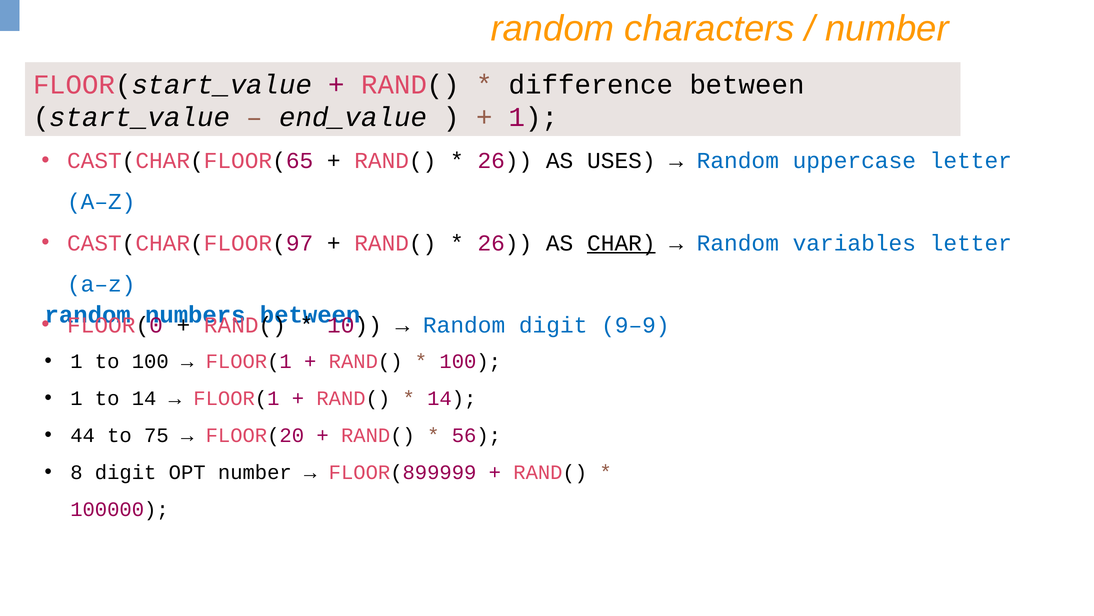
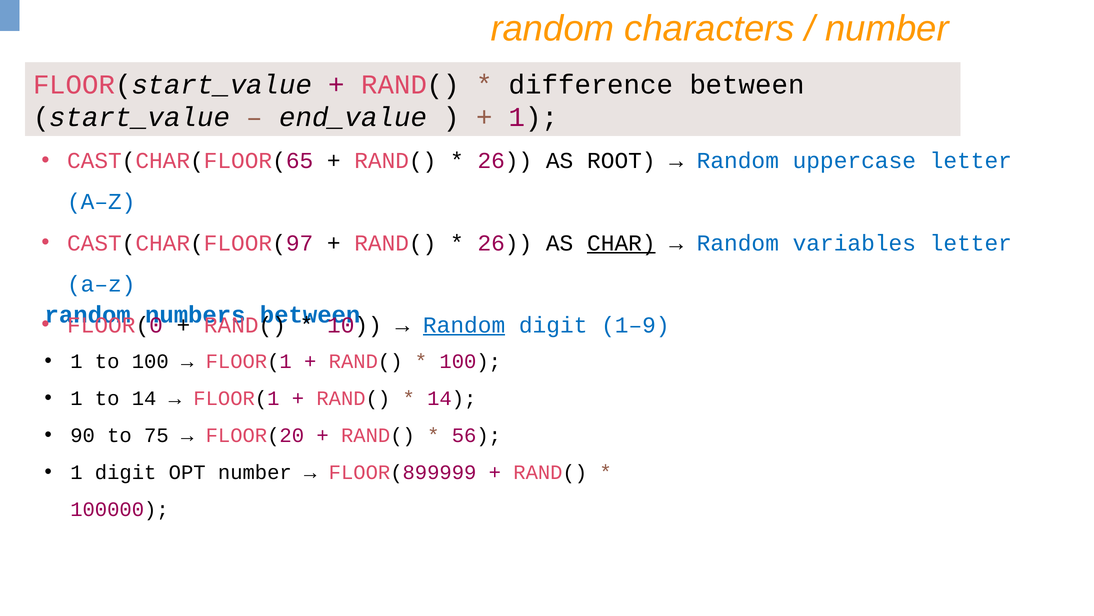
USES: USES -> ROOT
Random at (464, 325) underline: none -> present
9–9: 9–9 -> 1–9
44: 44 -> 90
8 at (76, 472): 8 -> 1
